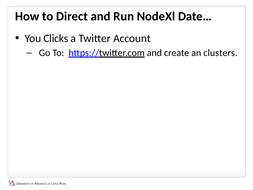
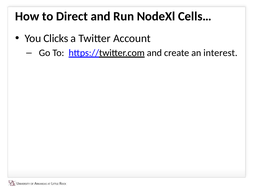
Date…: Date… -> Cells…
clusters: clusters -> interest
